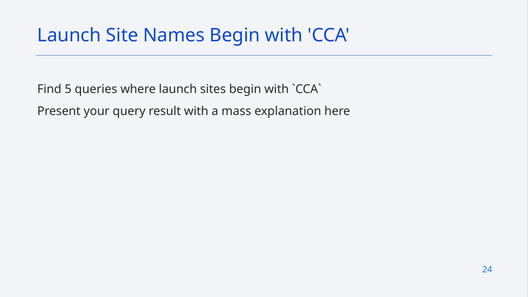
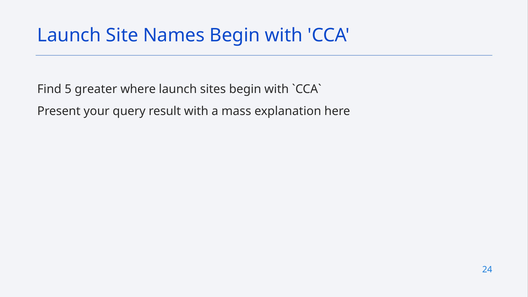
queries: queries -> greater
